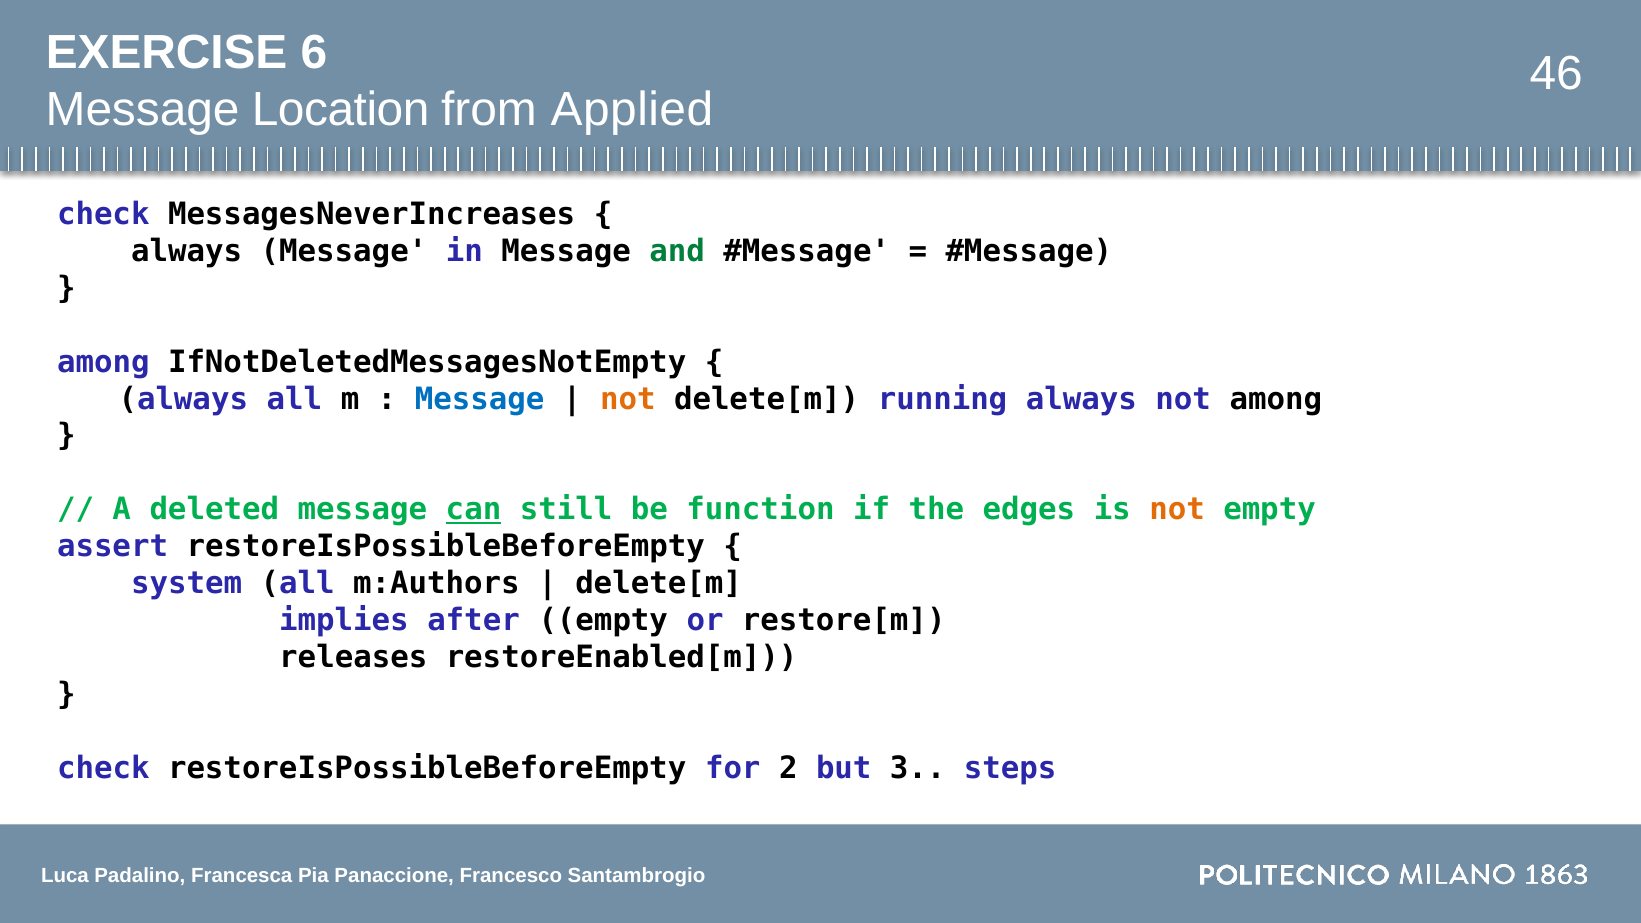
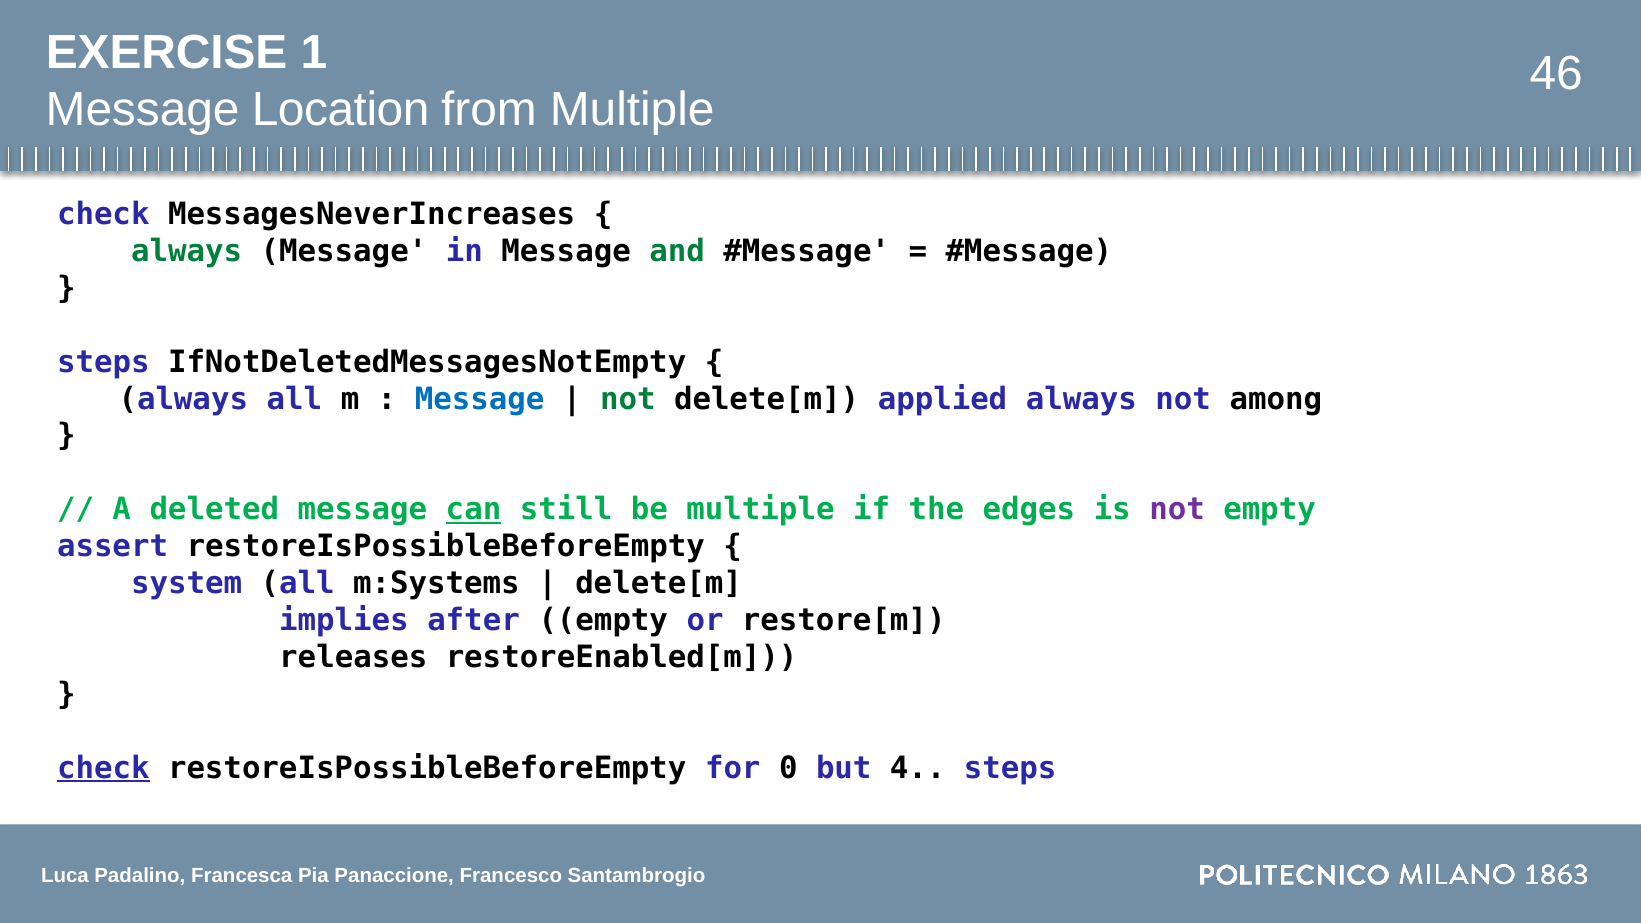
6: 6 -> 1
from Applied: Applied -> Multiple
always at (187, 251) colour: black -> green
among at (103, 362): among -> steps
not at (628, 399) colour: orange -> green
running: running -> applied
be function: function -> multiple
not at (1177, 510) colour: orange -> purple
m:Authors: m:Authors -> m:Systems
check at (103, 768) underline: none -> present
2: 2 -> 0
3: 3 -> 4
